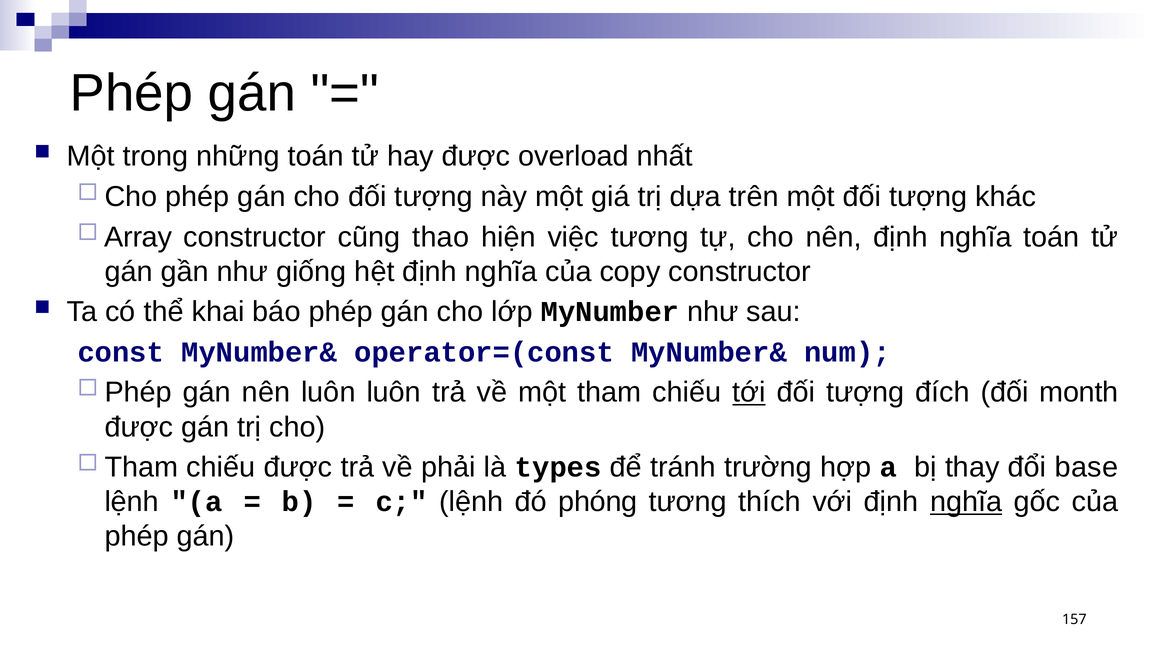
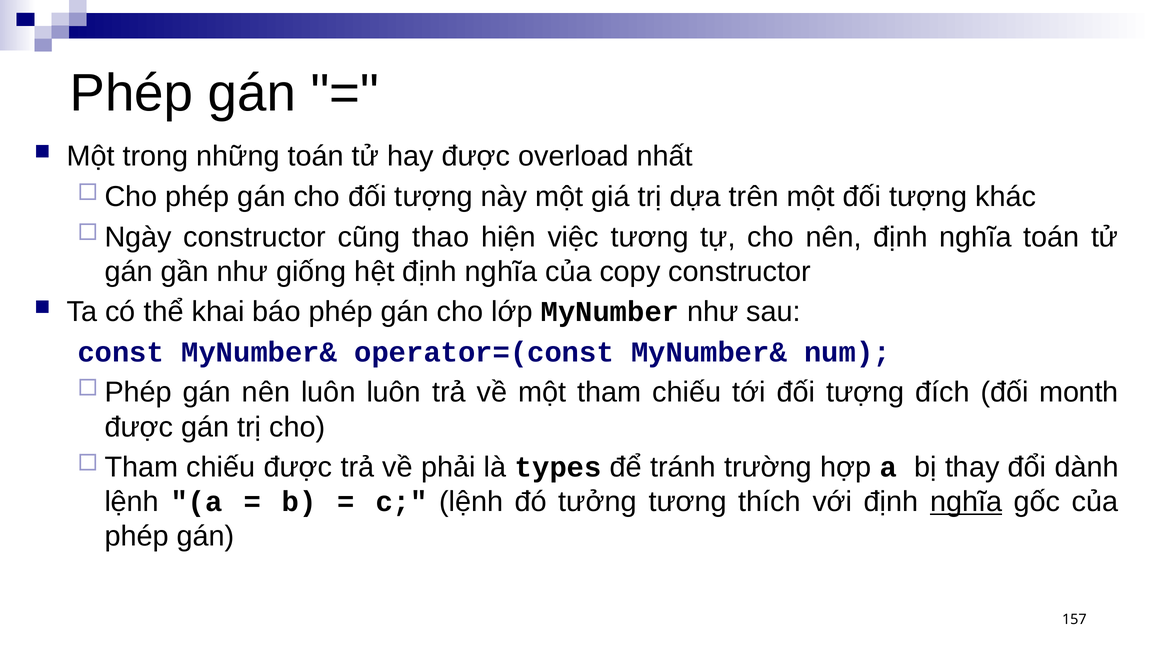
Array: Array -> Ngày
tới underline: present -> none
base: base -> dành
phóng: phóng -> tưởng
